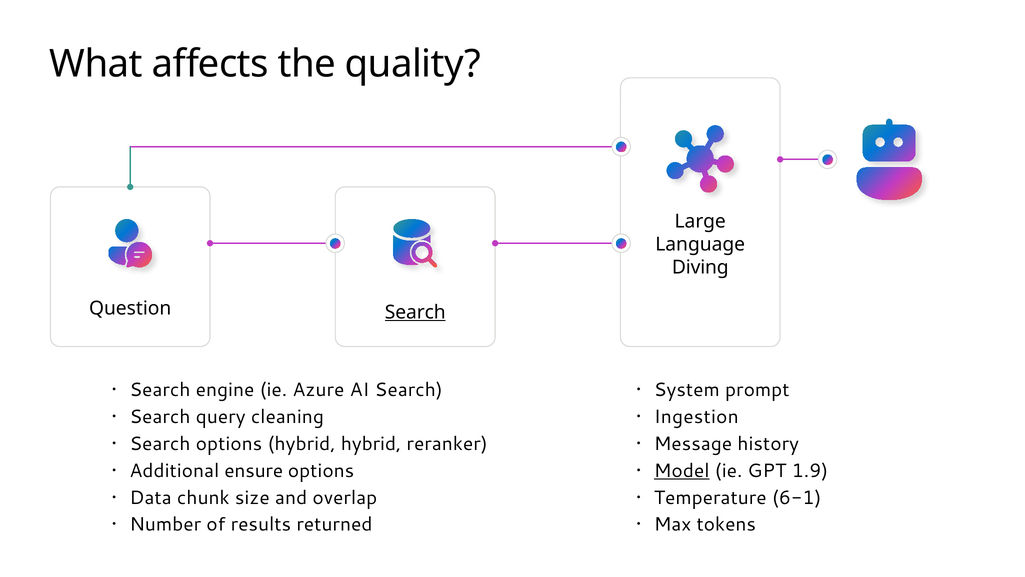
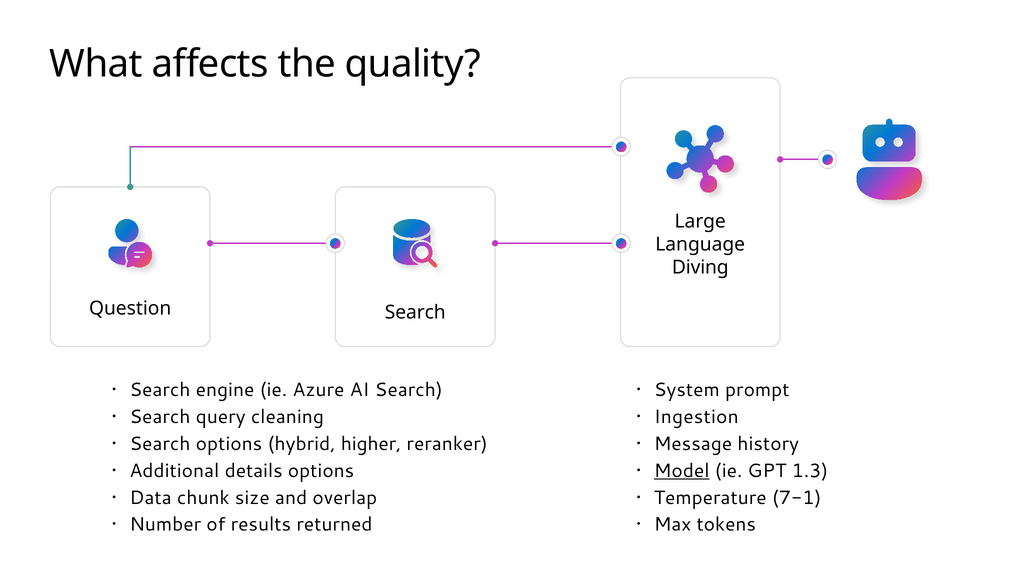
Search at (415, 312) underline: present -> none
hybrid hybrid: hybrid -> higher
1.9: 1.9 -> 1.3
ensure: ensure -> details
6-1: 6-1 -> 7-1
